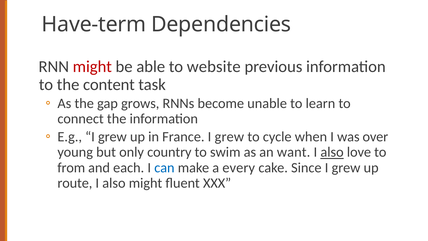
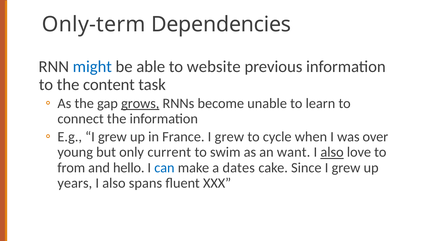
Have-term: Have-term -> Only-term
might at (92, 67) colour: red -> blue
grows underline: none -> present
country: country -> current
each: each -> hello
every: every -> dates
route: route -> years
also might: might -> spans
